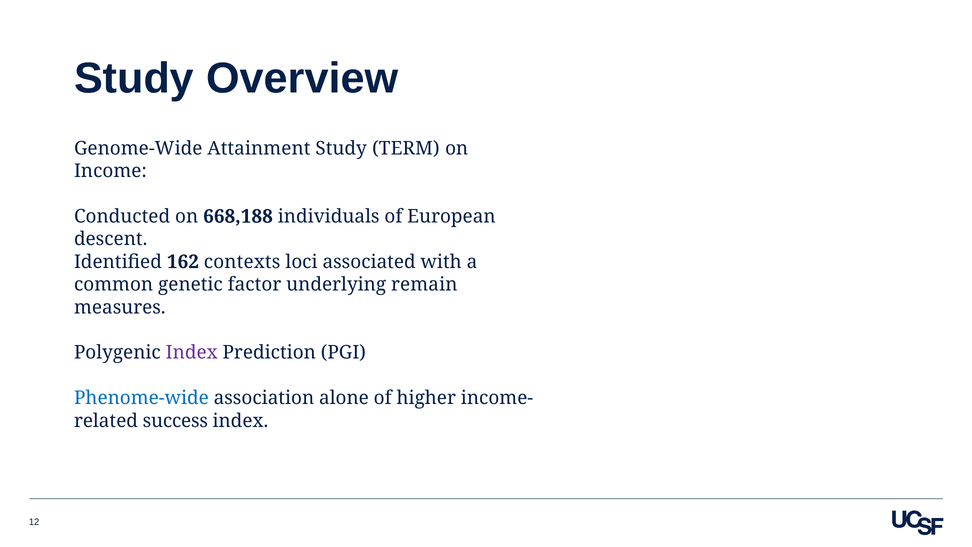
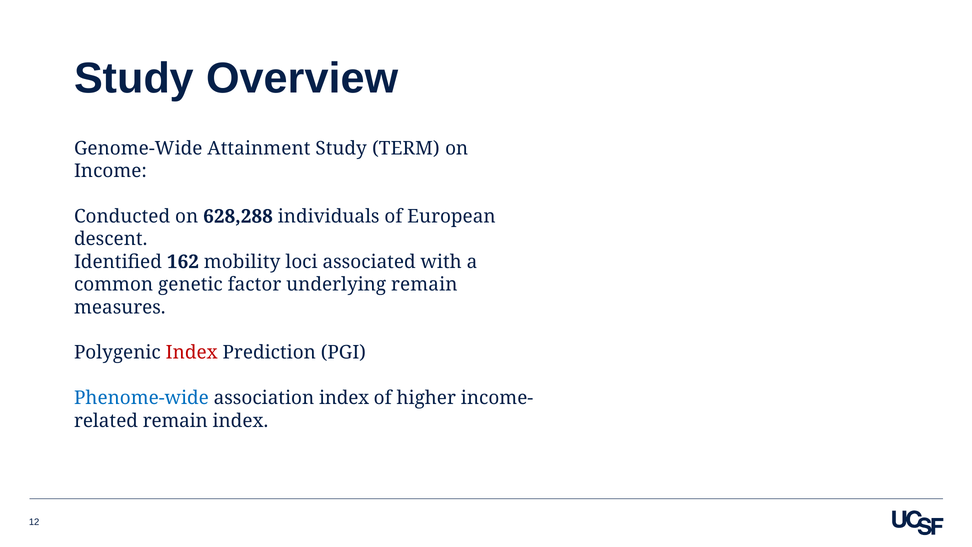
668,188: 668,188 -> 628,288
contexts: contexts -> mobility
Index at (192, 353) colour: purple -> red
association alone: alone -> index
success at (175, 421): success -> remain
